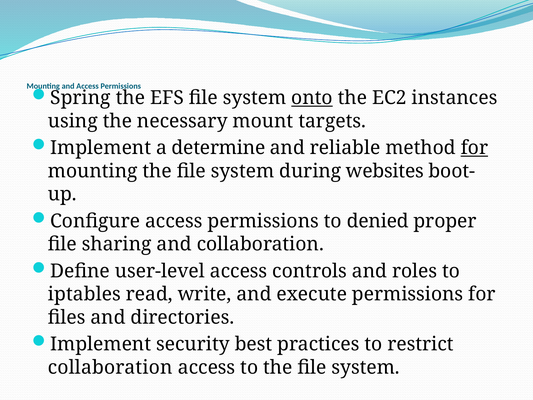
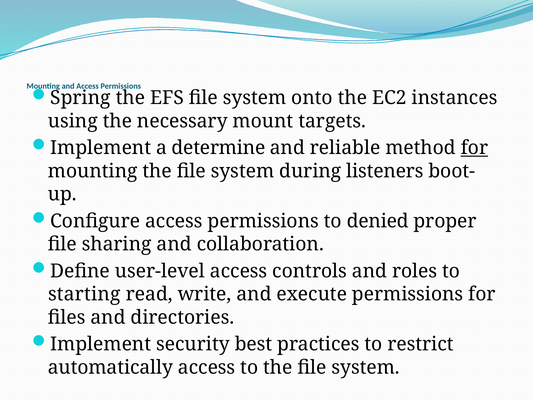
onto underline: present -> none
websites: websites -> listeners
iptables: iptables -> starting
collaboration at (110, 367): collaboration -> automatically
